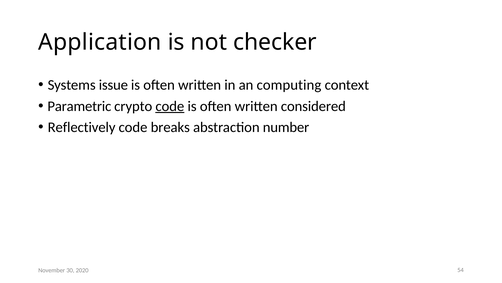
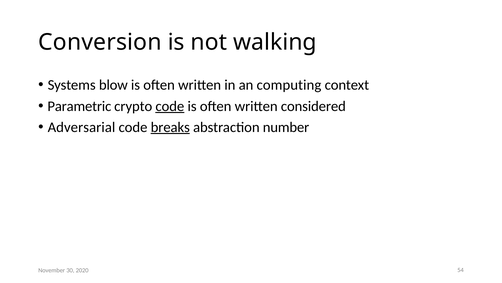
Application: Application -> Conversion
checker: checker -> walking
issue: issue -> blow
Reflectively: Reflectively -> Adversarial
breaks underline: none -> present
